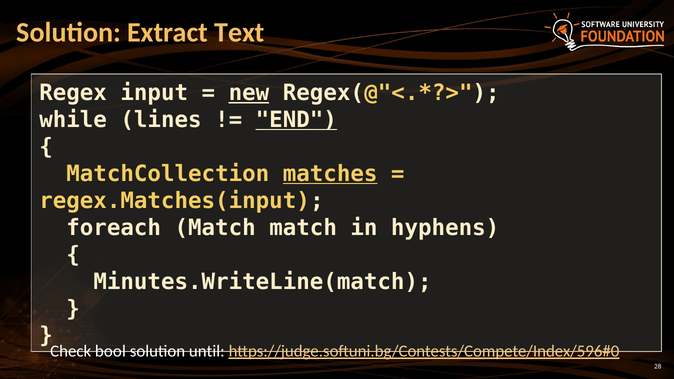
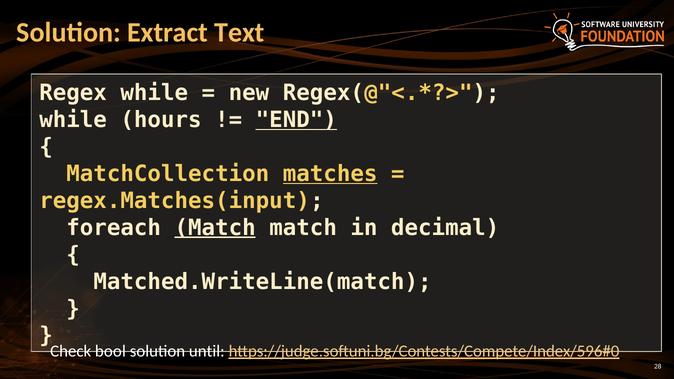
Regex input: input -> while
new underline: present -> none
lines: lines -> hours
Match at (215, 228) underline: none -> present
hyphens: hyphens -> decimal
Minutes.WriteLine(match: Minutes.WriteLine(match -> Matched.WriteLine(match
